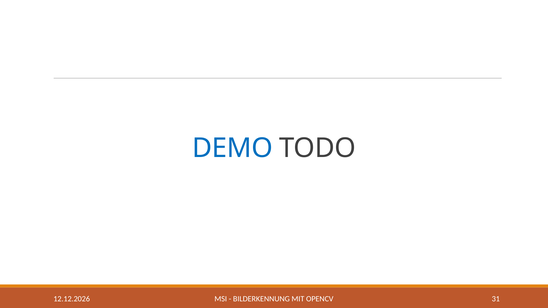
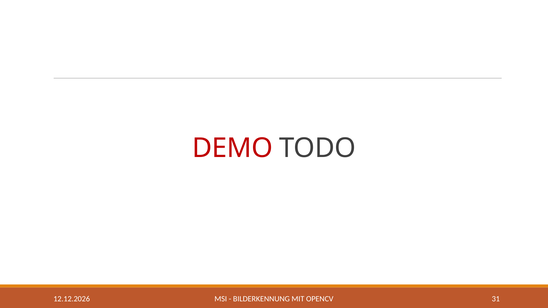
DEMO colour: blue -> red
